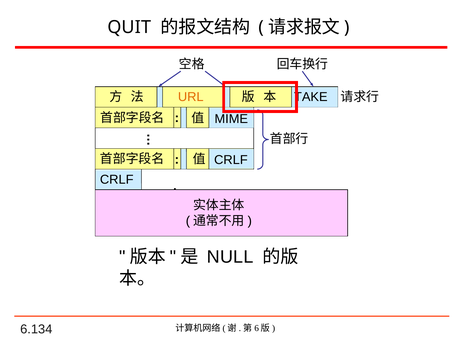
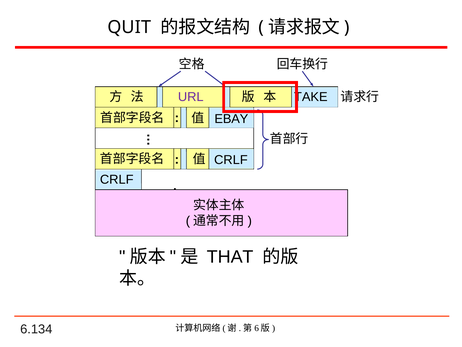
URL colour: orange -> purple
MIME: MIME -> EBAY
NULL: NULL -> THAT
